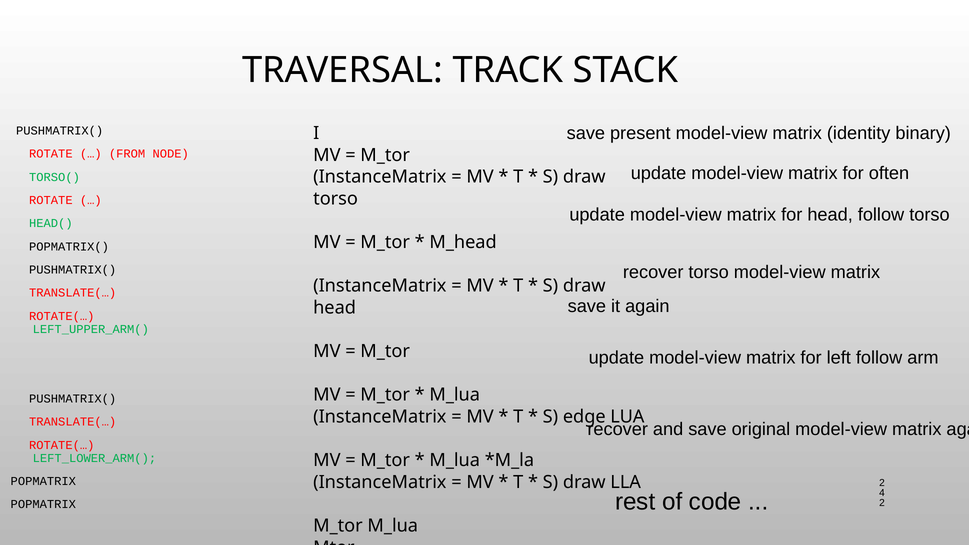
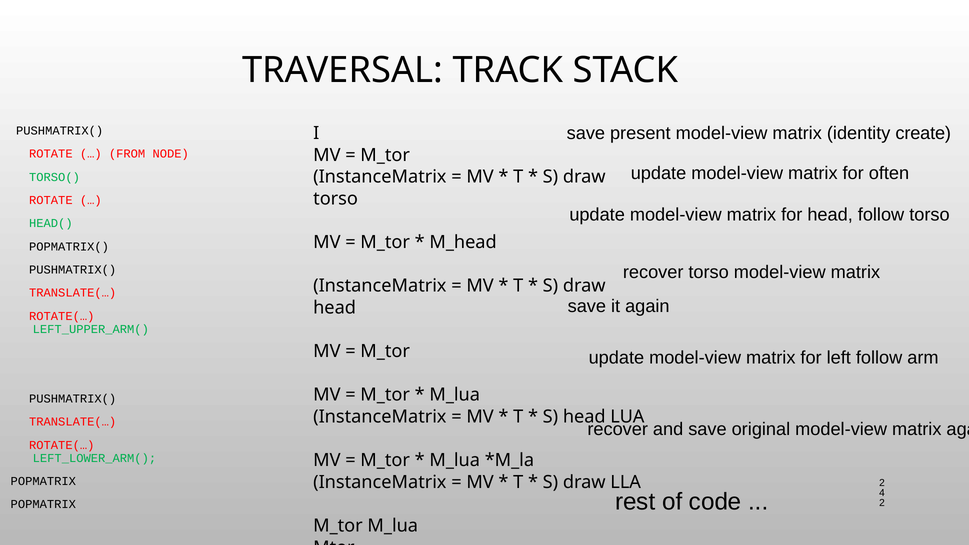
binary: binary -> create
S edge: edge -> head
